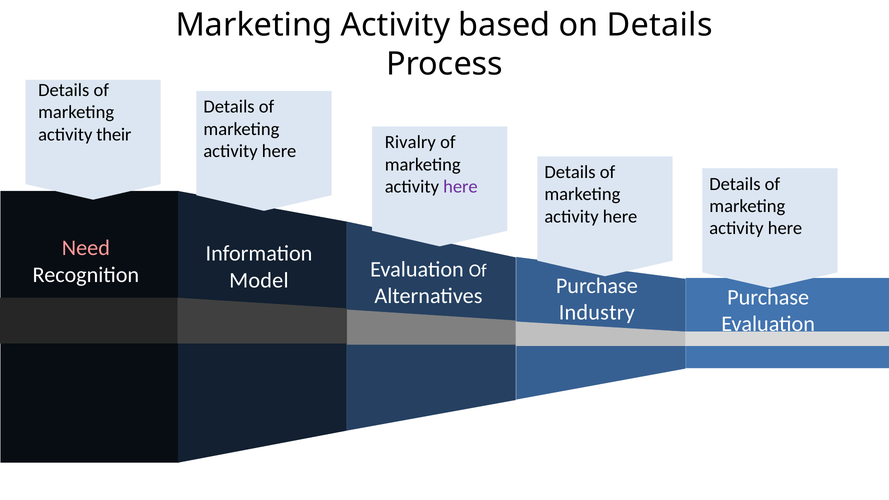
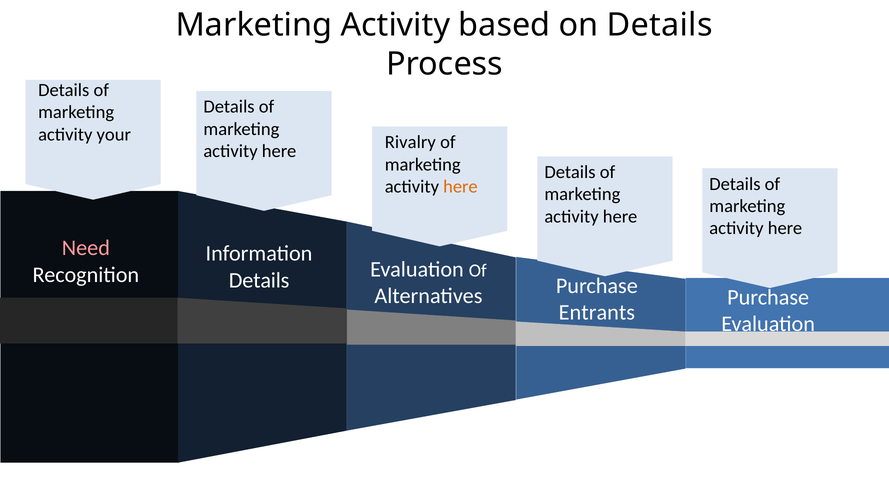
their: their -> your
here at (460, 187) colour: purple -> orange
Model at (259, 280): Model -> Details
Industry: Industry -> Entrants
